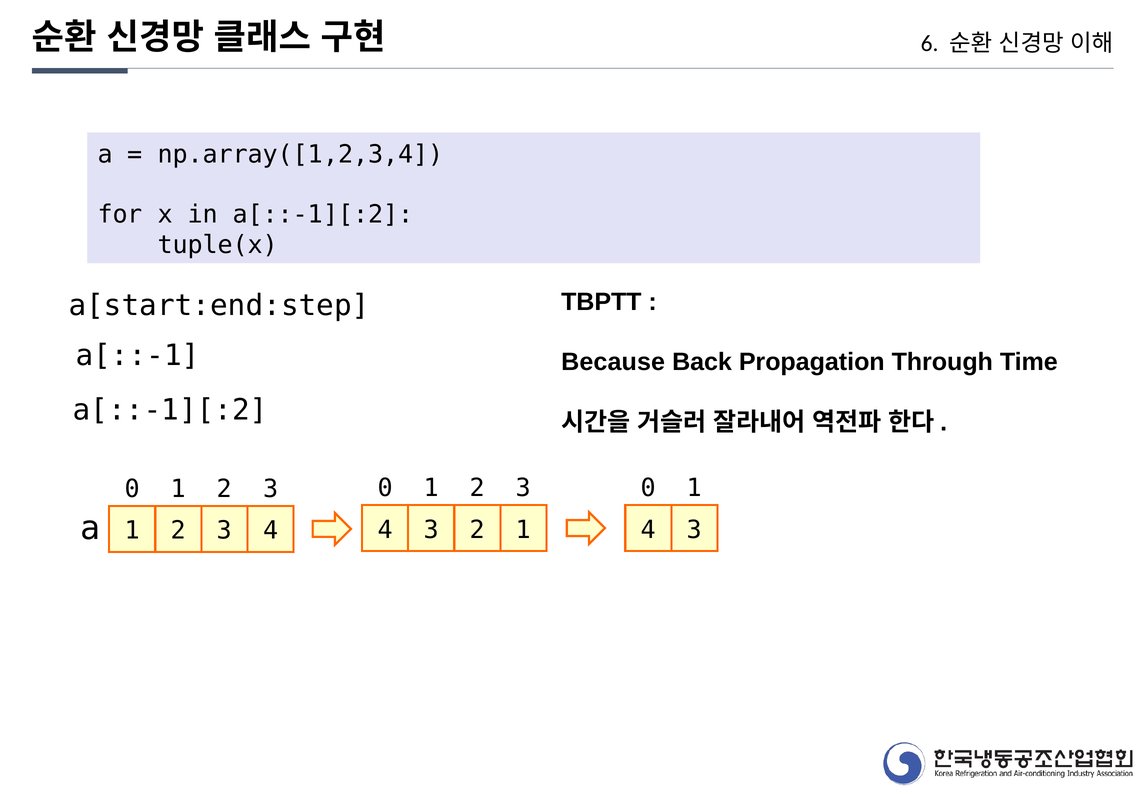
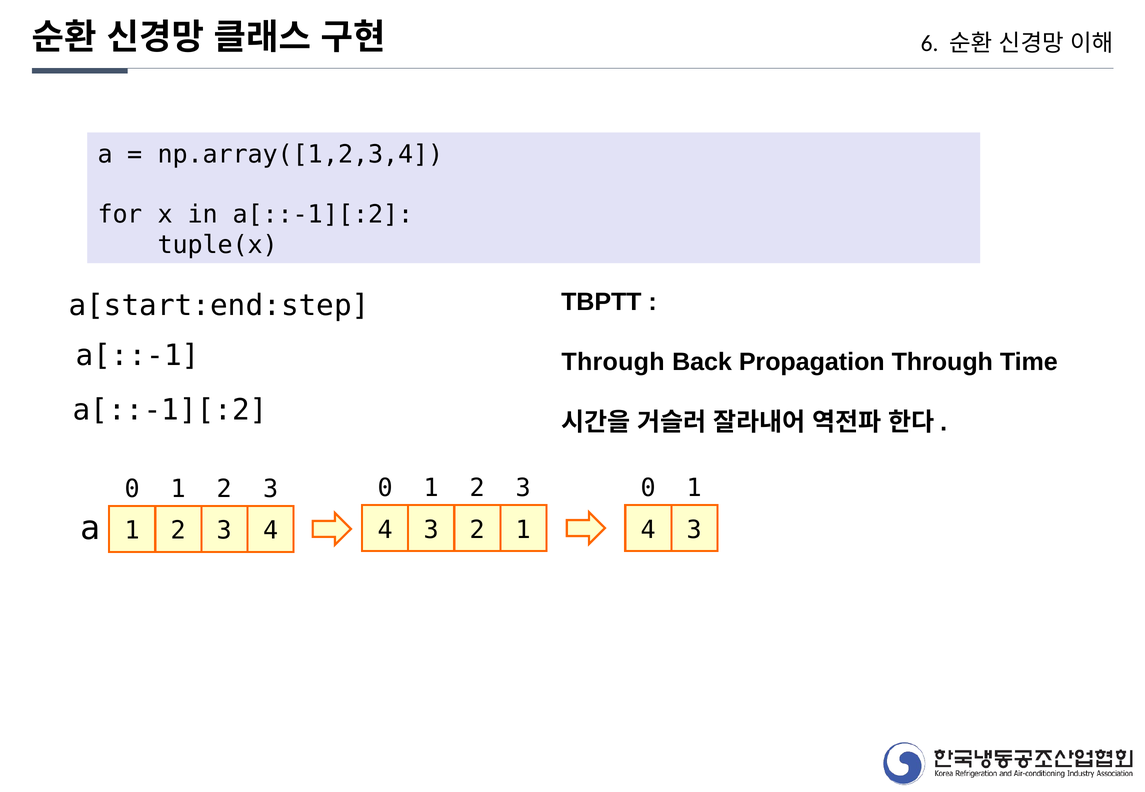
Because at (613, 362): Because -> Through
